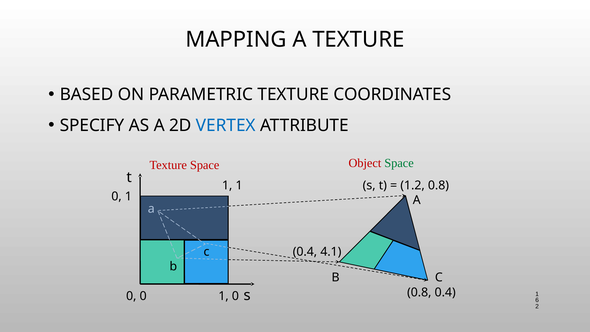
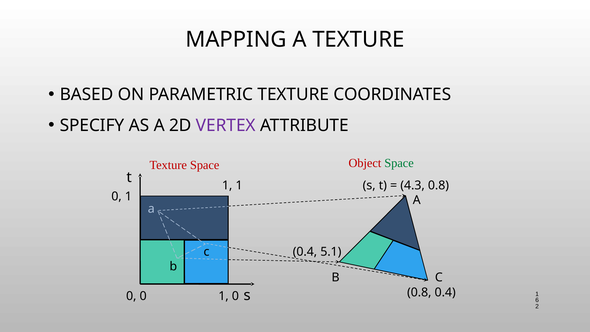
VERTEX colour: blue -> purple
1.2: 1.2 -> 4.3
4.1: 4.1 -> 5.1
